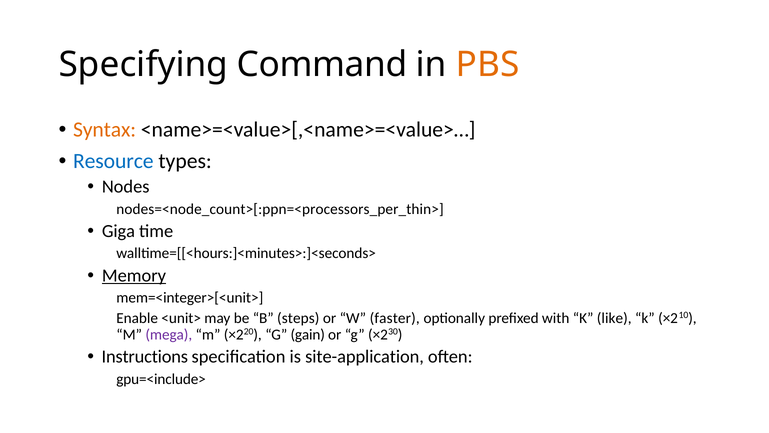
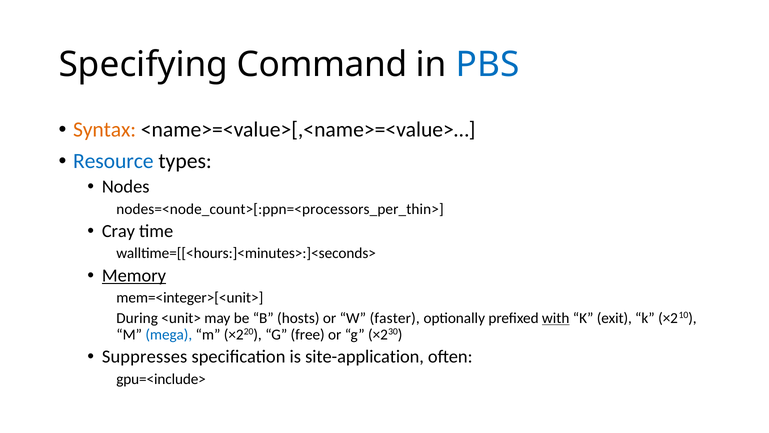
PBS colour: orange -> blue
Giga: Giga -> Cray
Enable: Enable -> During
steps: steps -> hosts
with underline: none -> present
like: like -> exit
mega colour: purple -> blue
gain: gain -> free
Instructions: Instructions -> Suppresses
